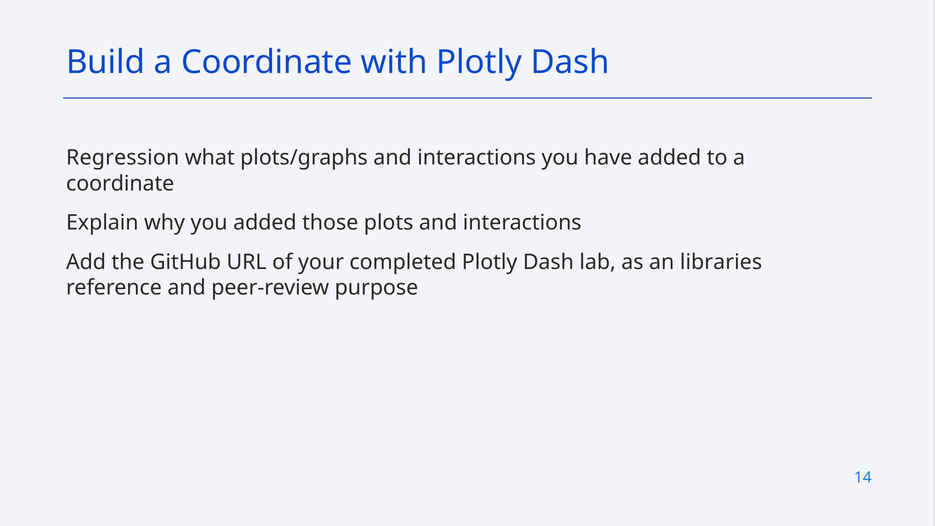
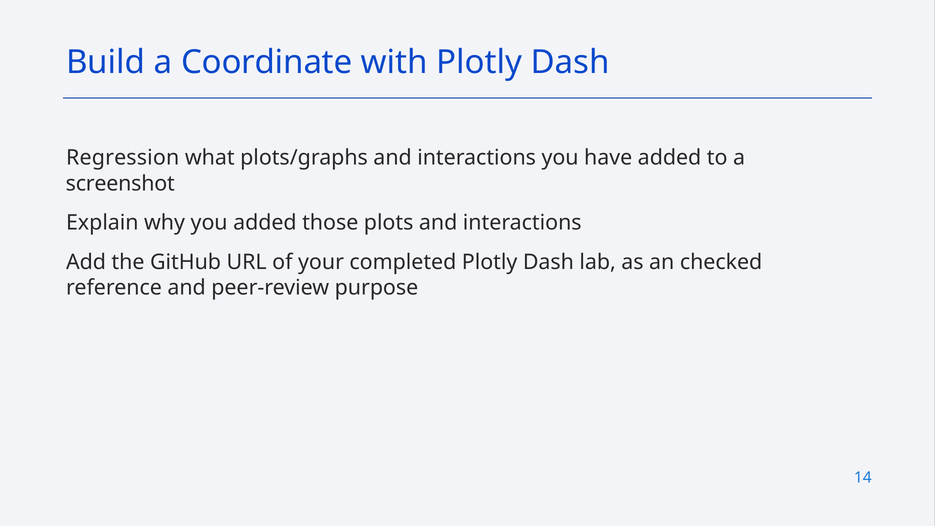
coordinate at (120, 184): coordinate -> screenshot
libraries: libraries -> checked
